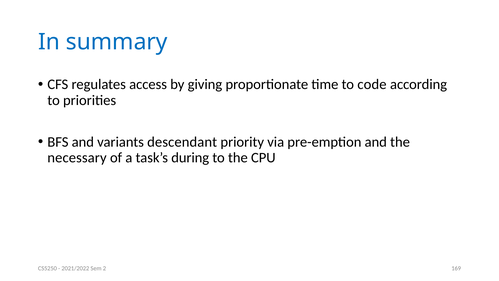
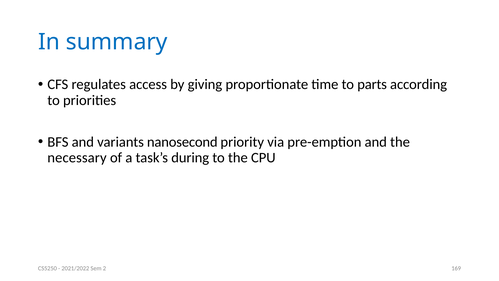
code: code -> parts
descendant: descendant -> nanosecond
